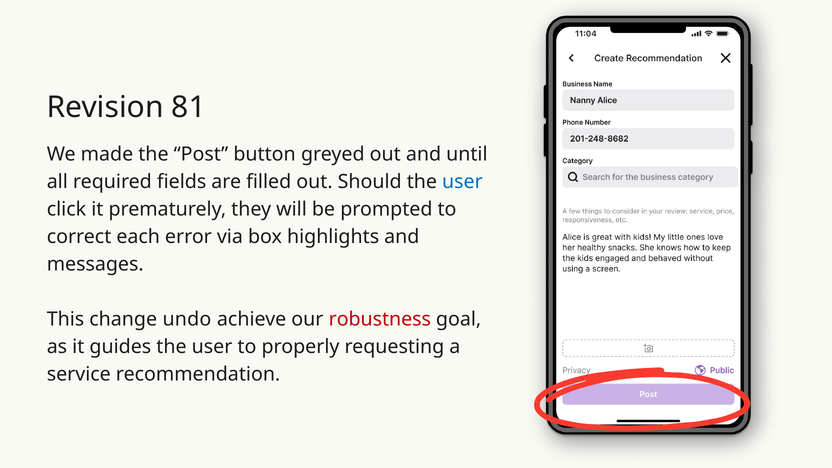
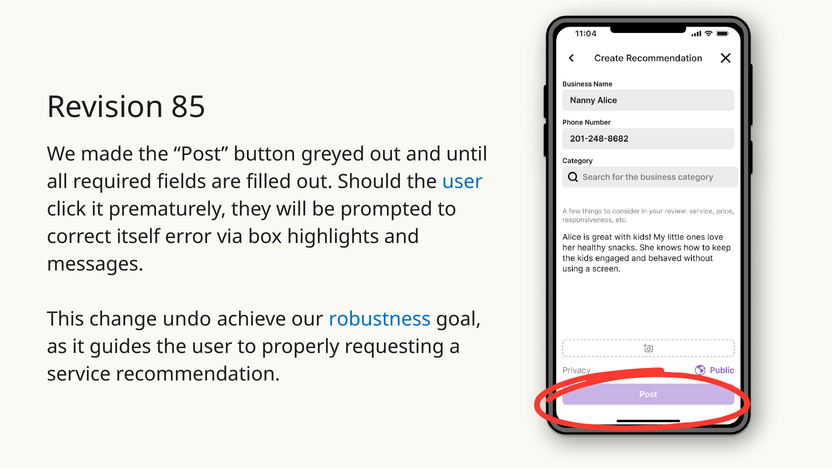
81: 81 -> 85
each: each -> itself
robustness colour: red -> blue
